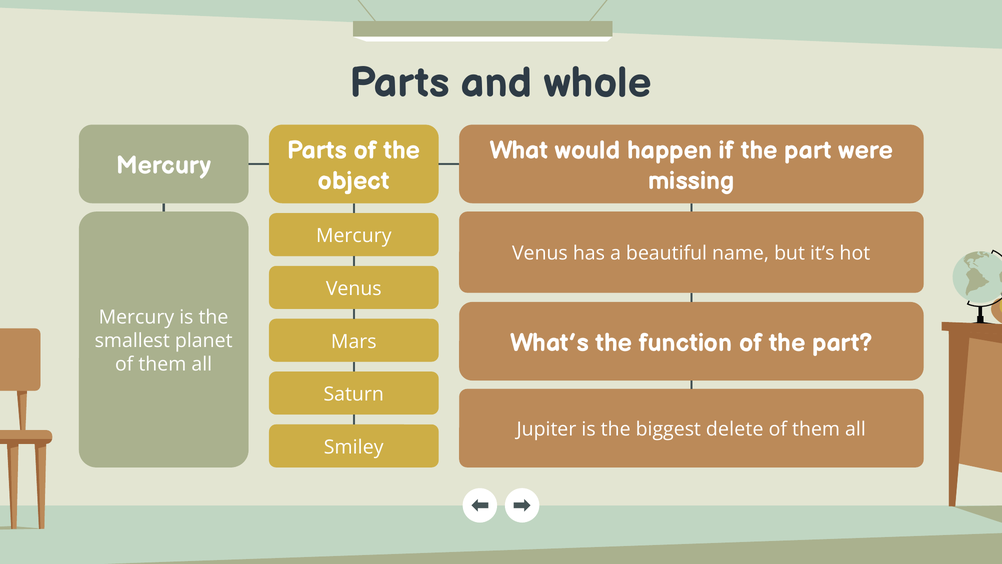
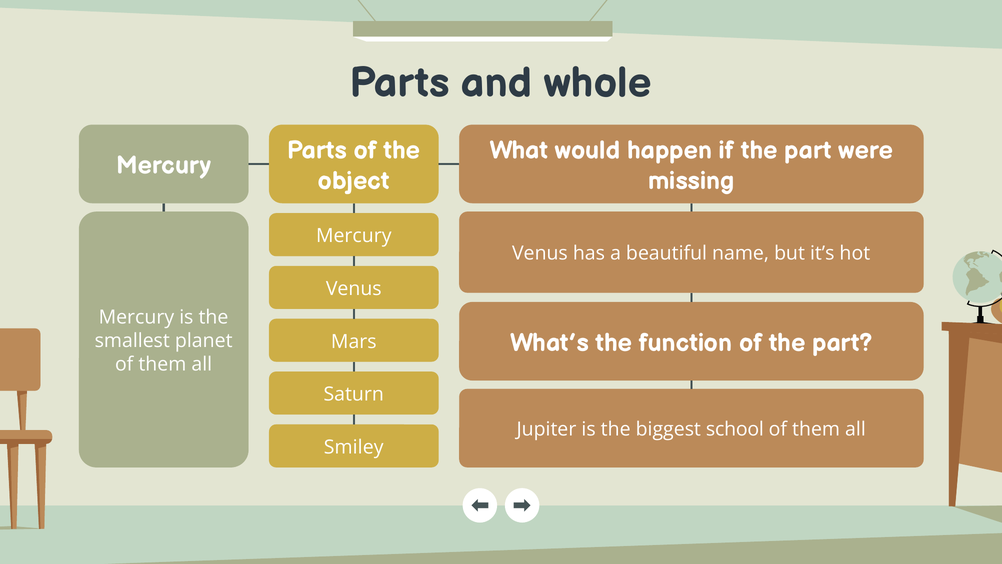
delete: delete -> school
